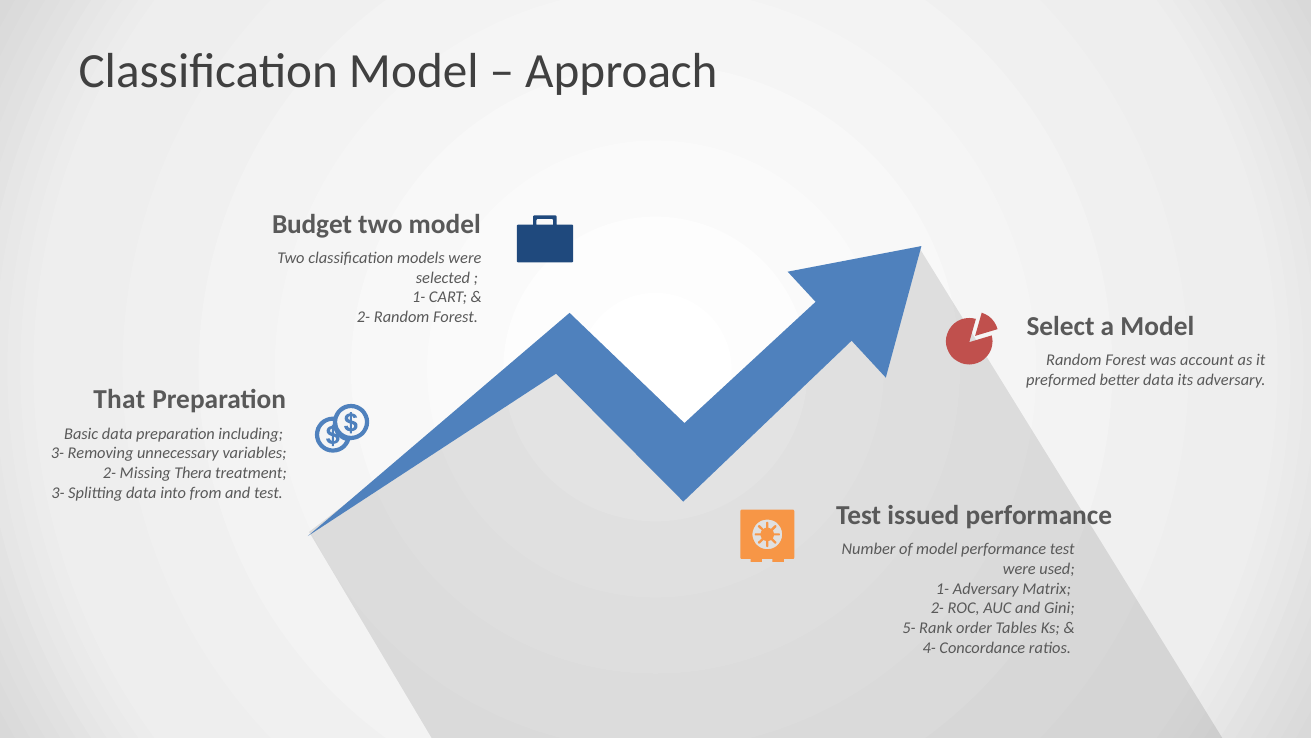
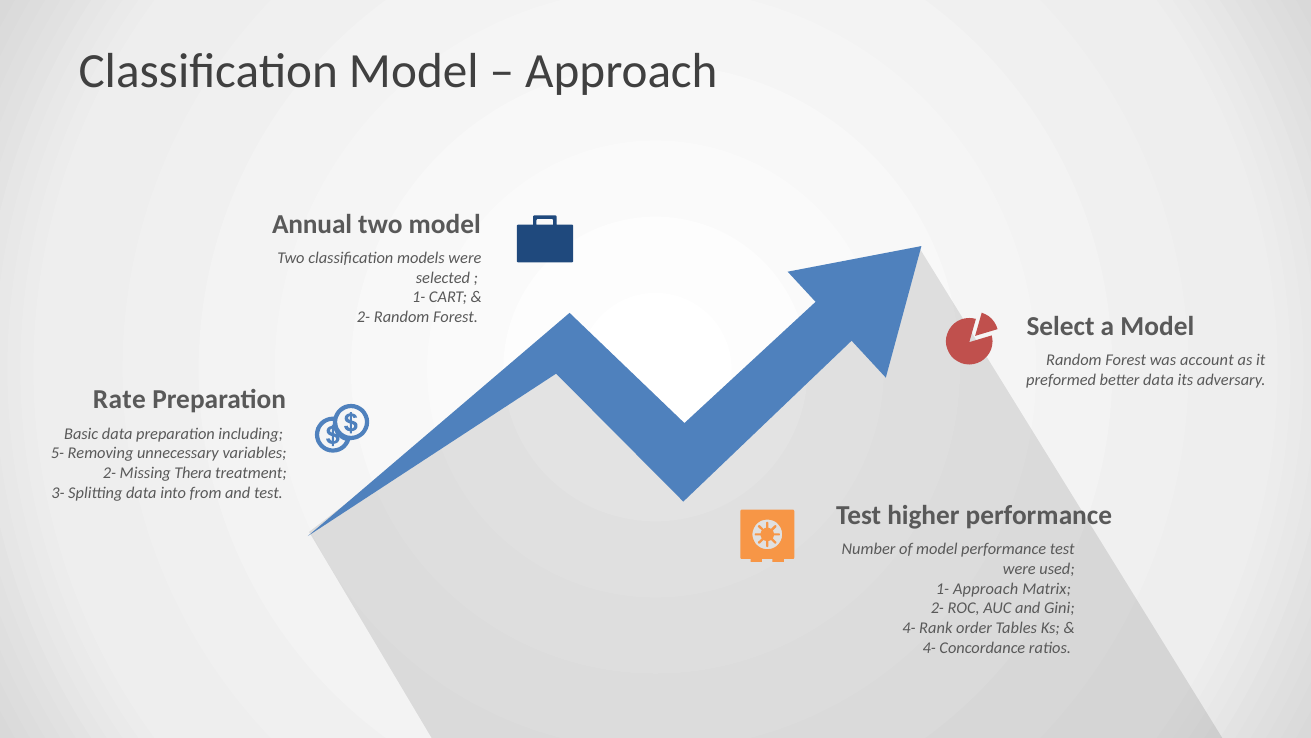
Budget: Budget -> Annual
That: That -> Rate
3- at (58, 453): 3- -> 5-
issued: issued -> higher
1- Adversary: Adversary -> Approach
5- at (909, 628): 5- -> 4-
